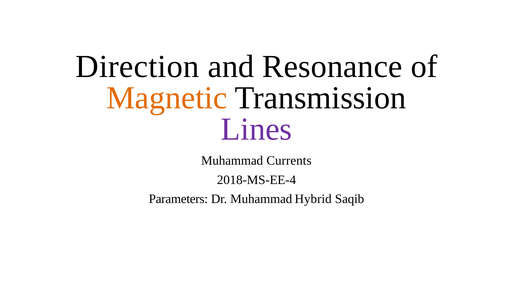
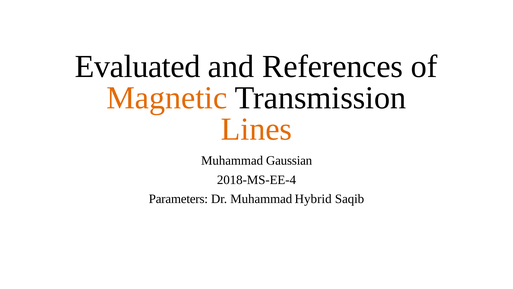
Direction: Direction -> Evaluated
Resonance: Resonance -> References
Lines colour: purple -> orange
Currents: Currents -> Gaussian
